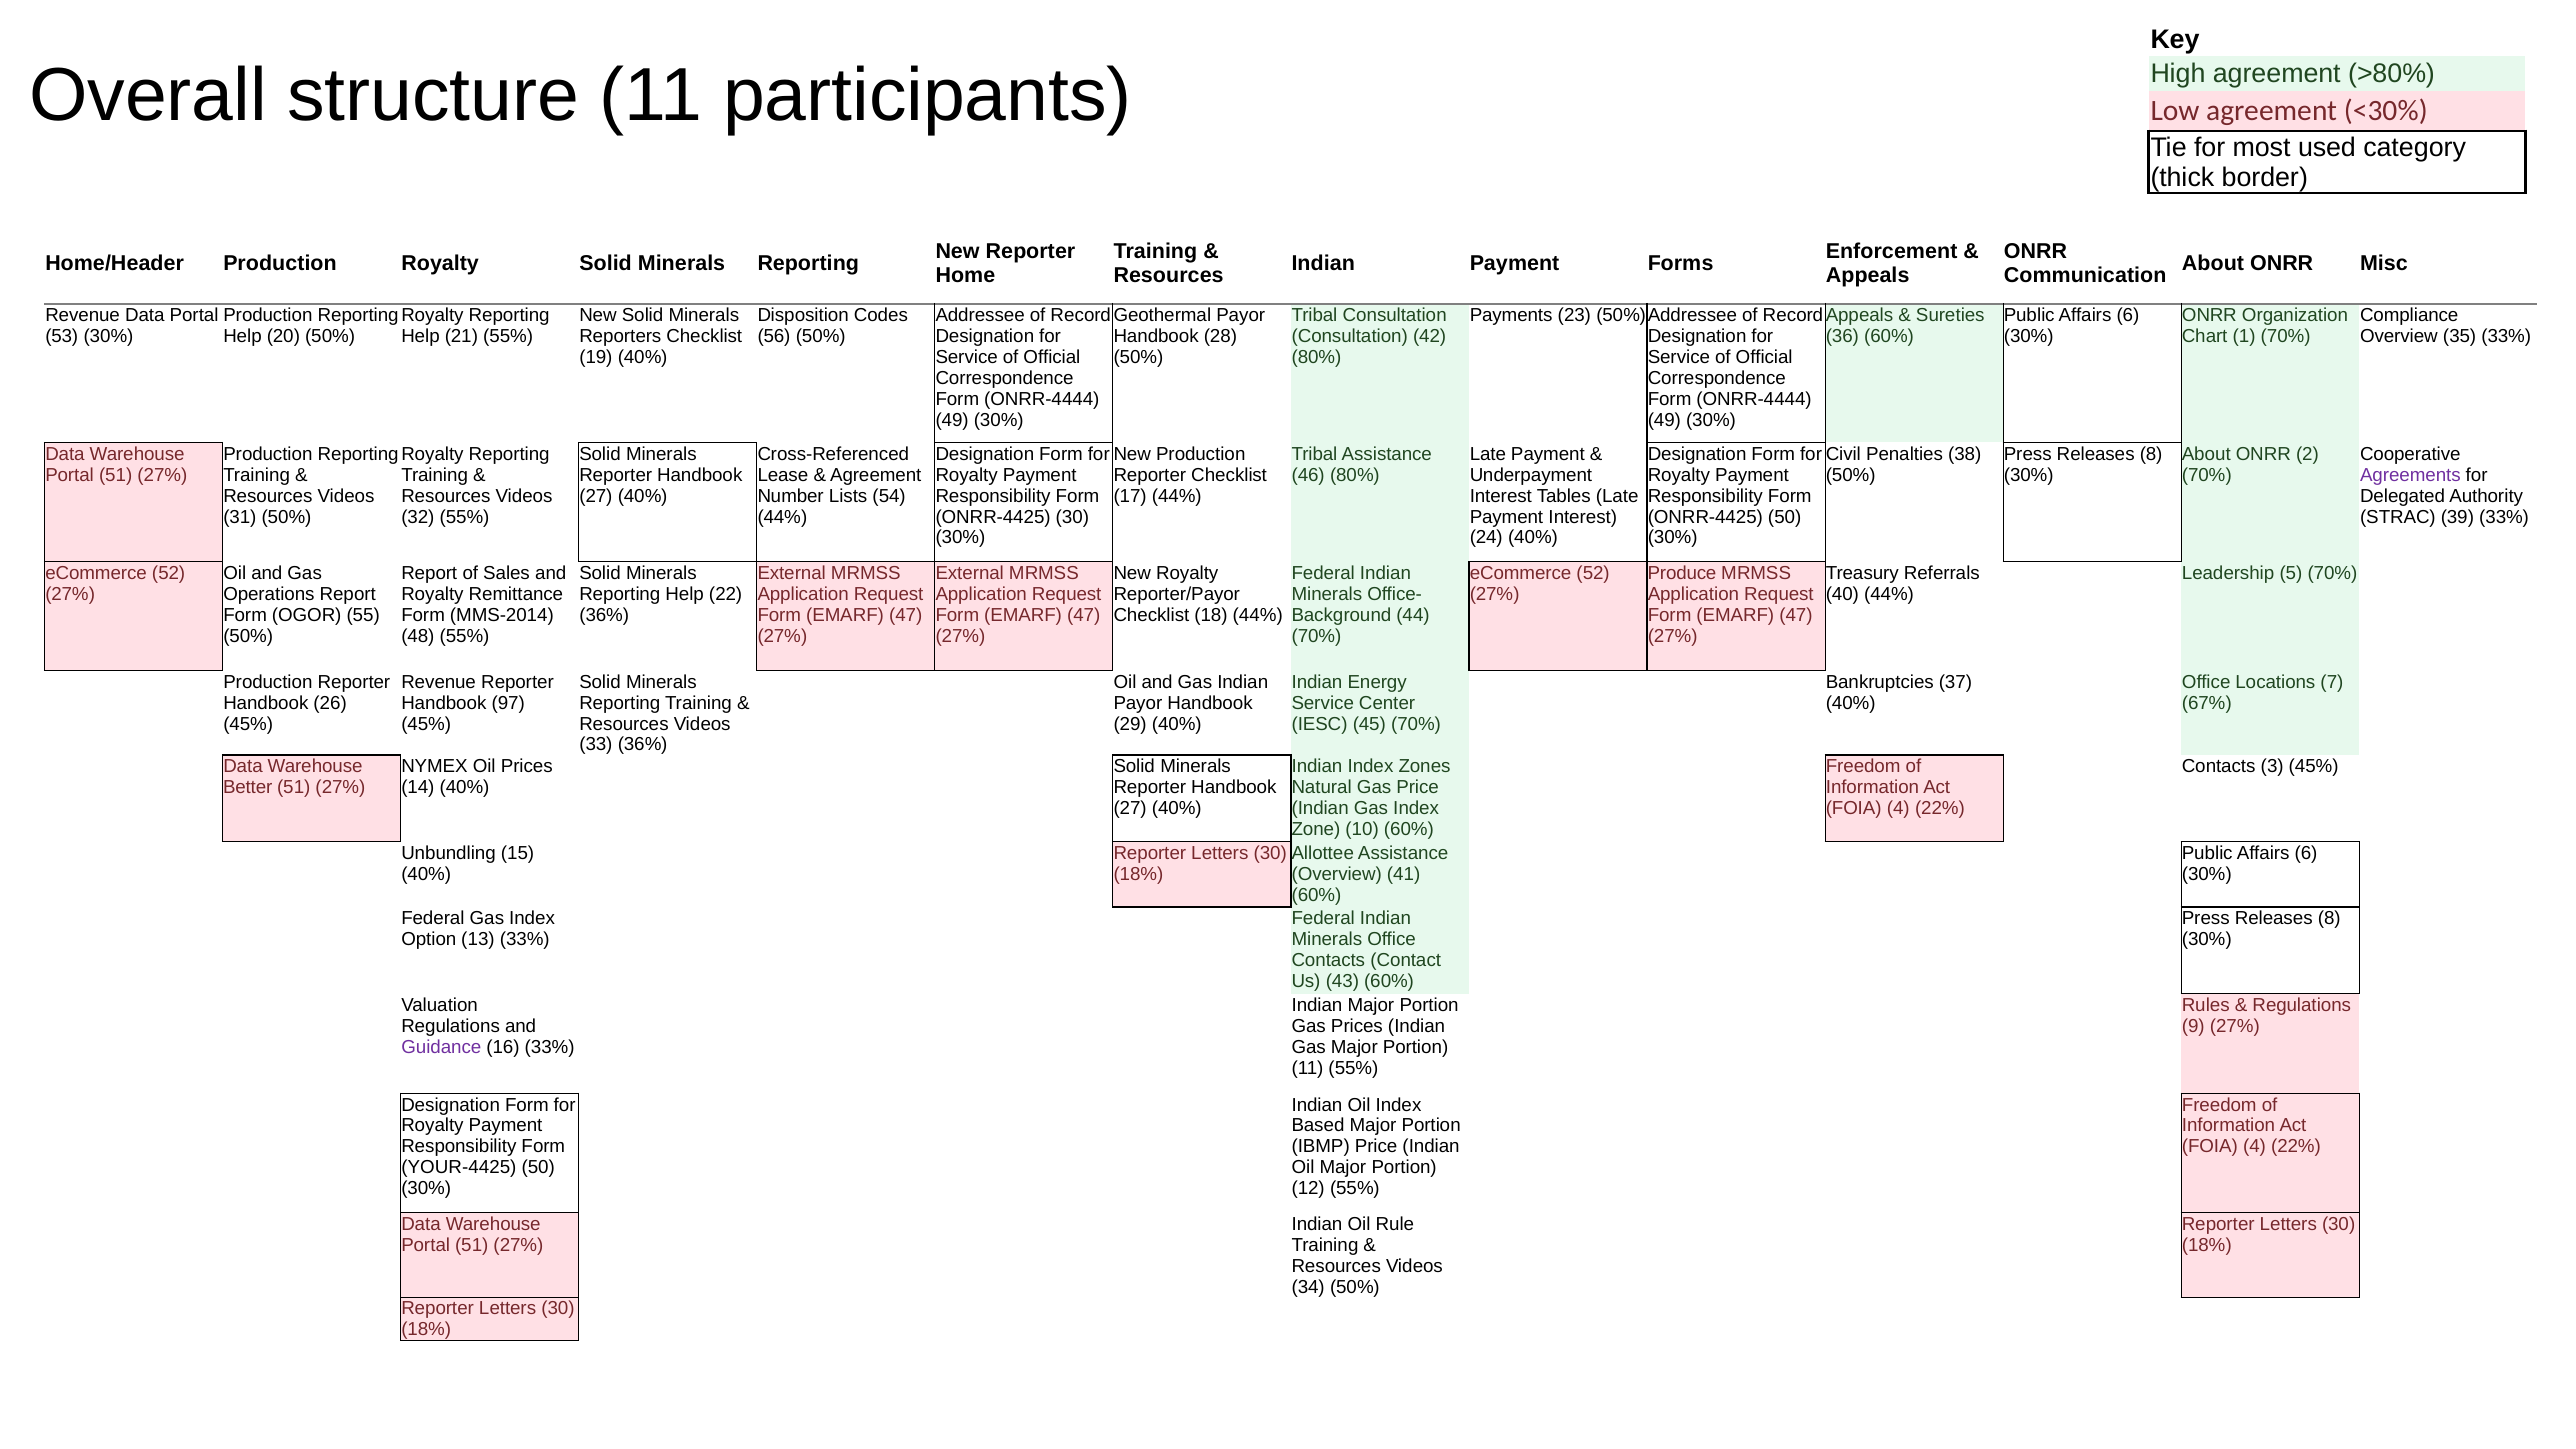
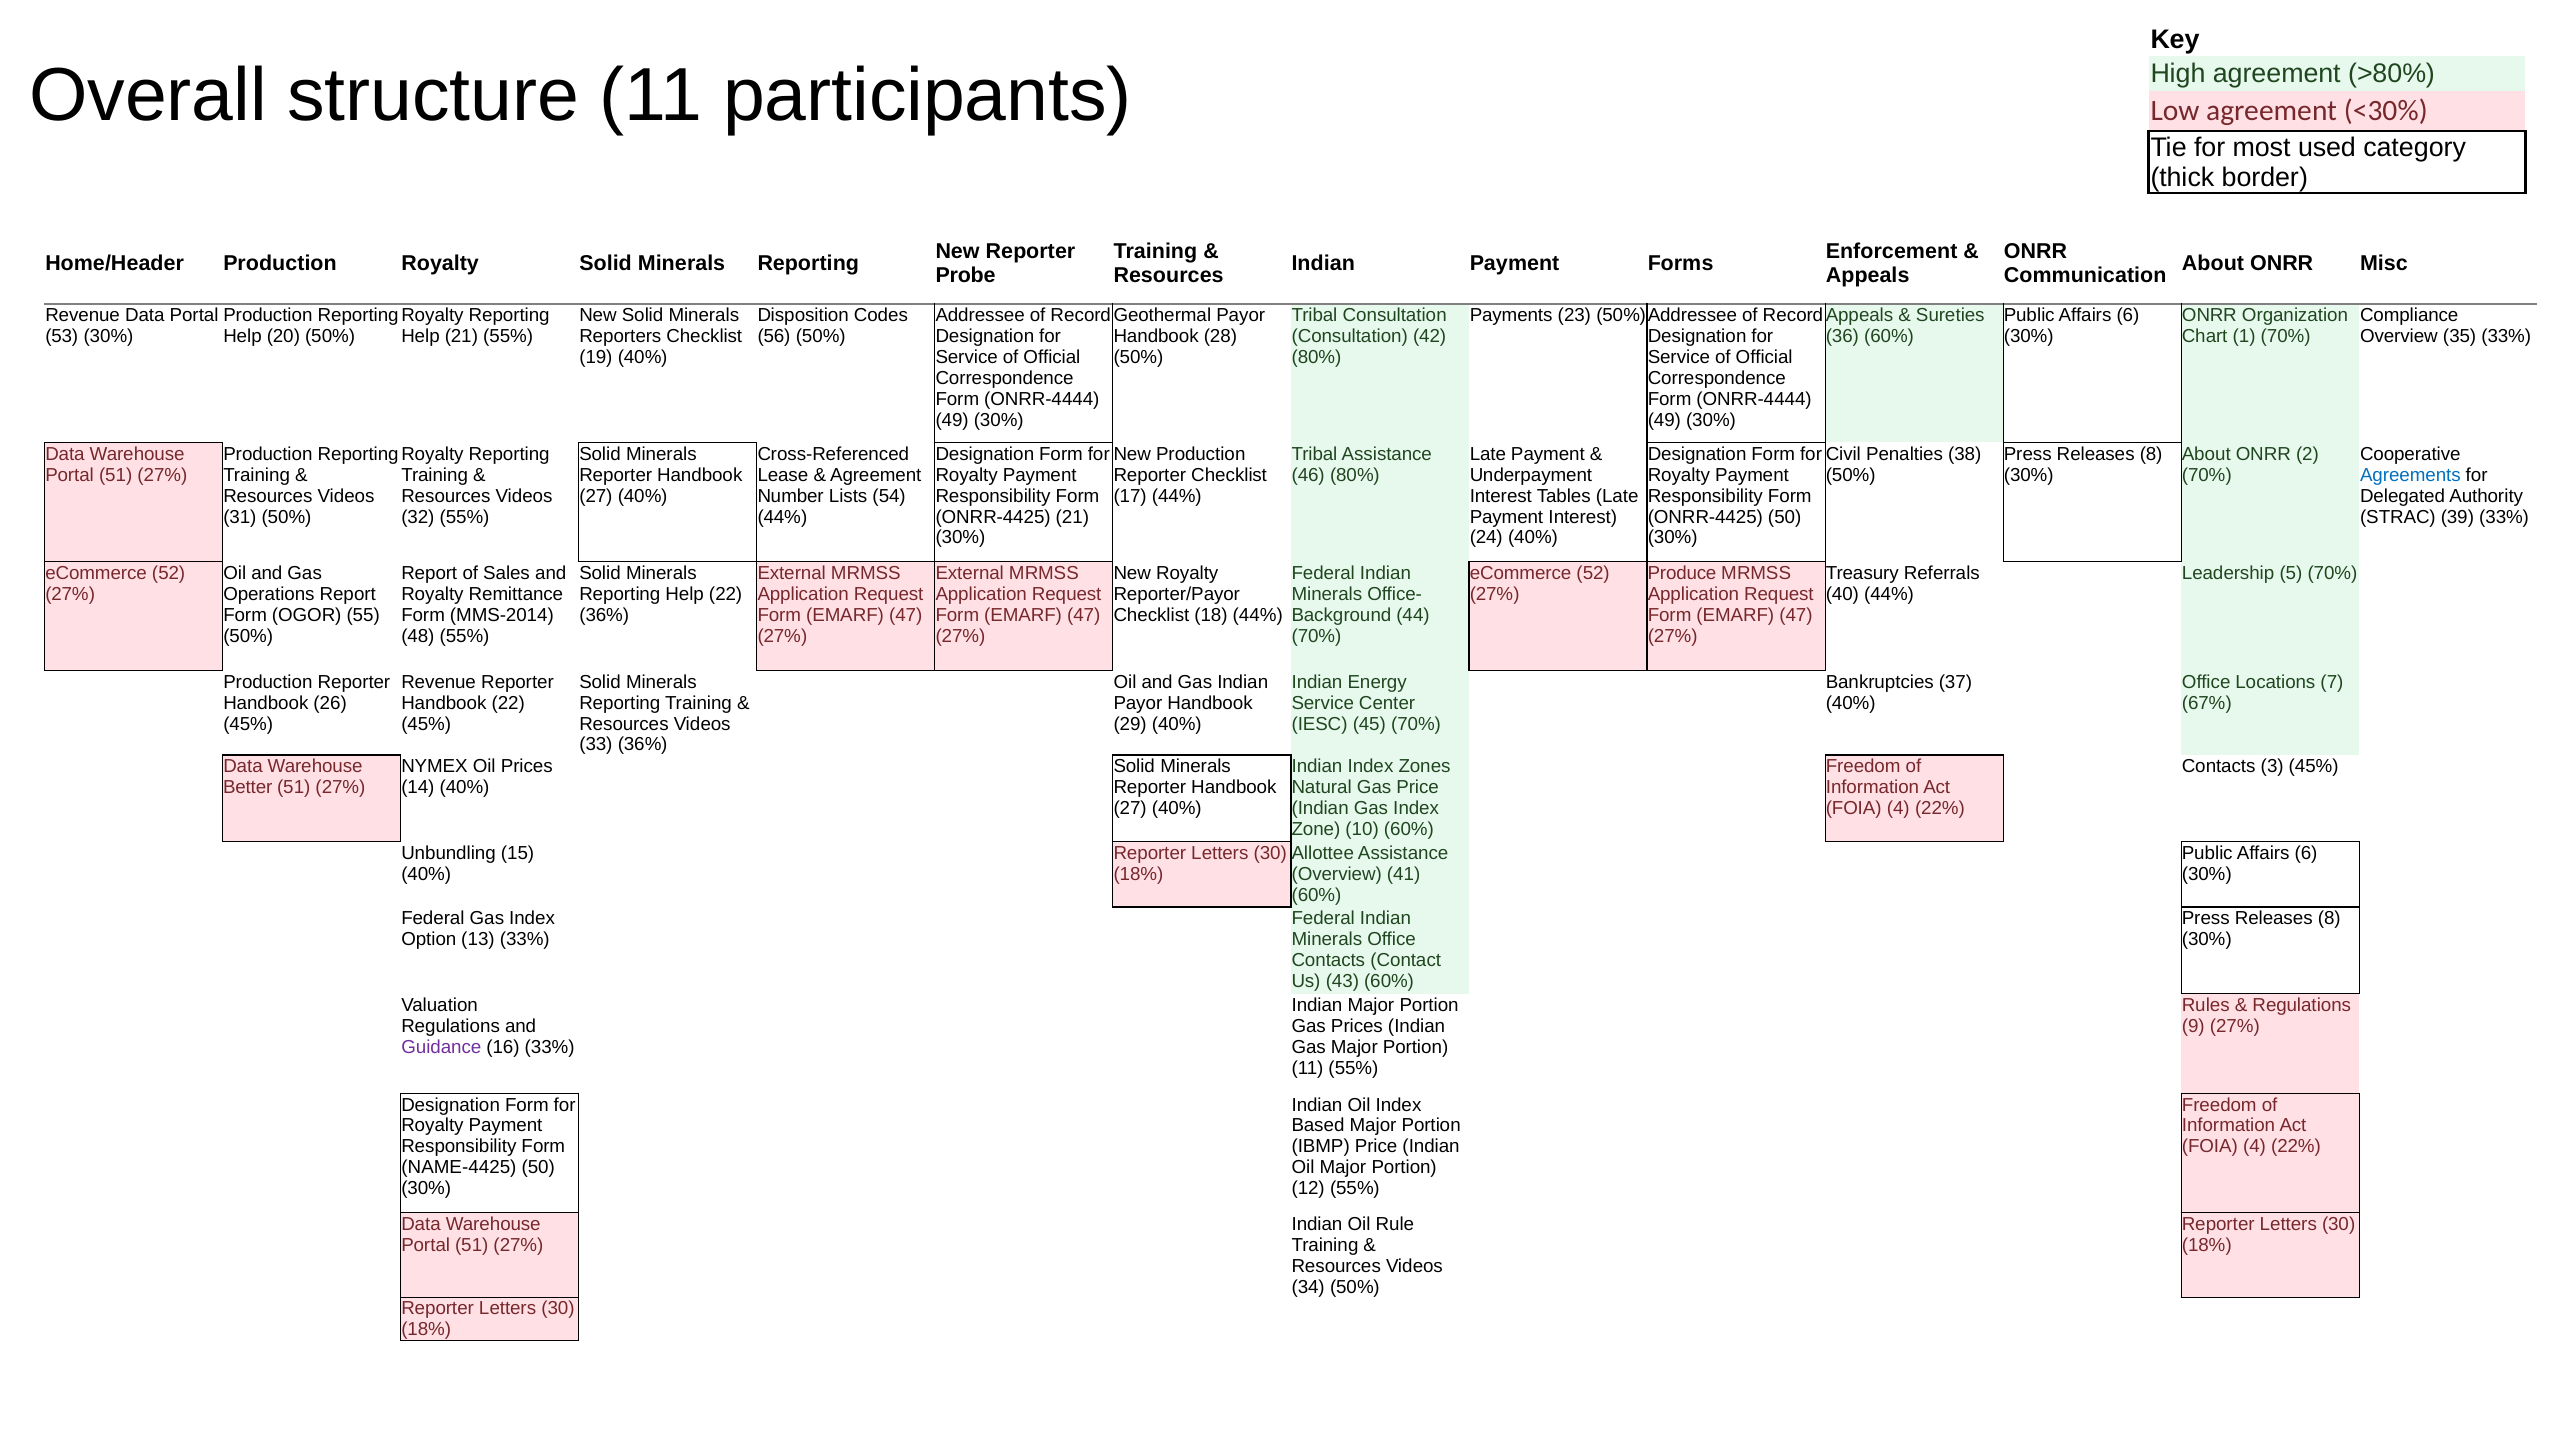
Home: Home -> Probe
Agreements colour: purple -> blue
ONRR-4425 30: 30 -> 21
Handbook 97: 97 -> 22
YOUR-4425: YOUR-4425 -> NAME-4425
